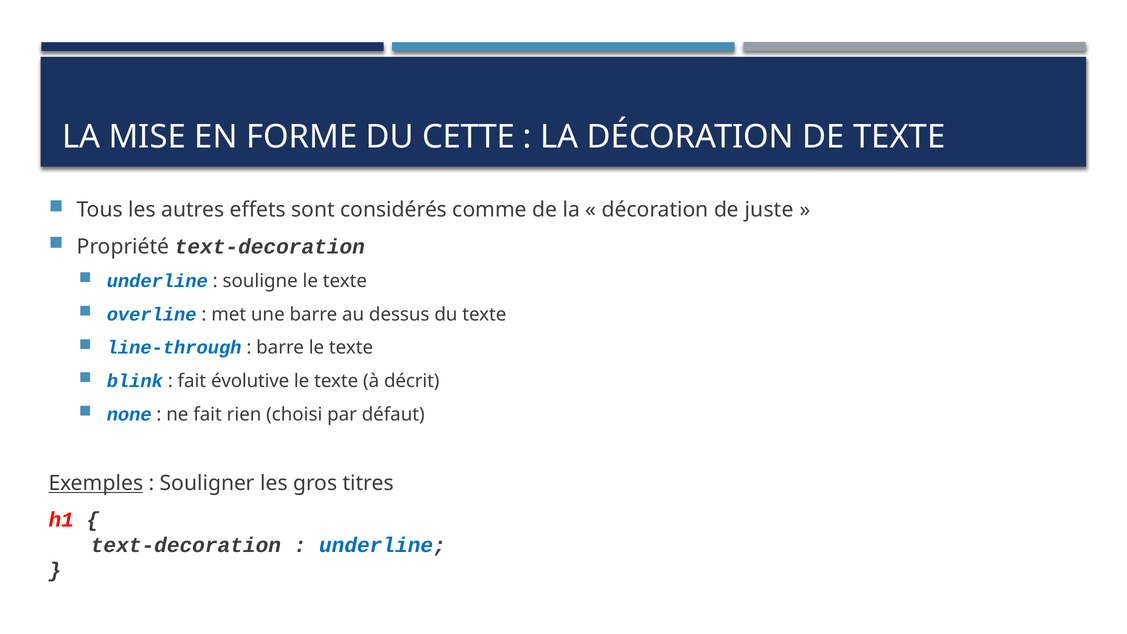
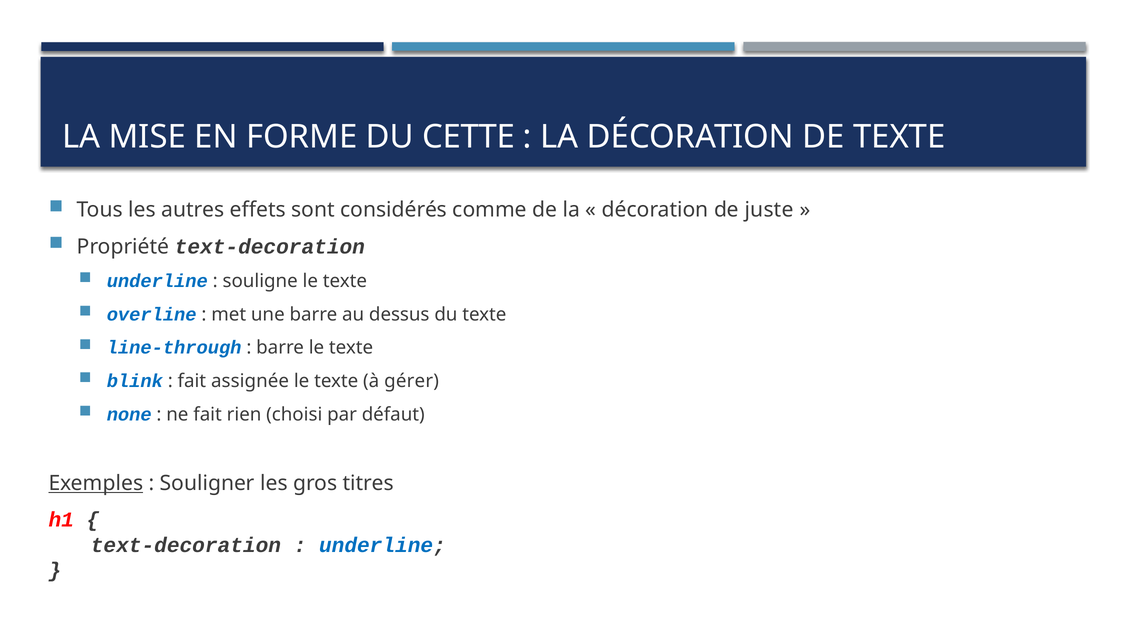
évolutive: évolutive -> assignée
décrit: décrit -> gérer
